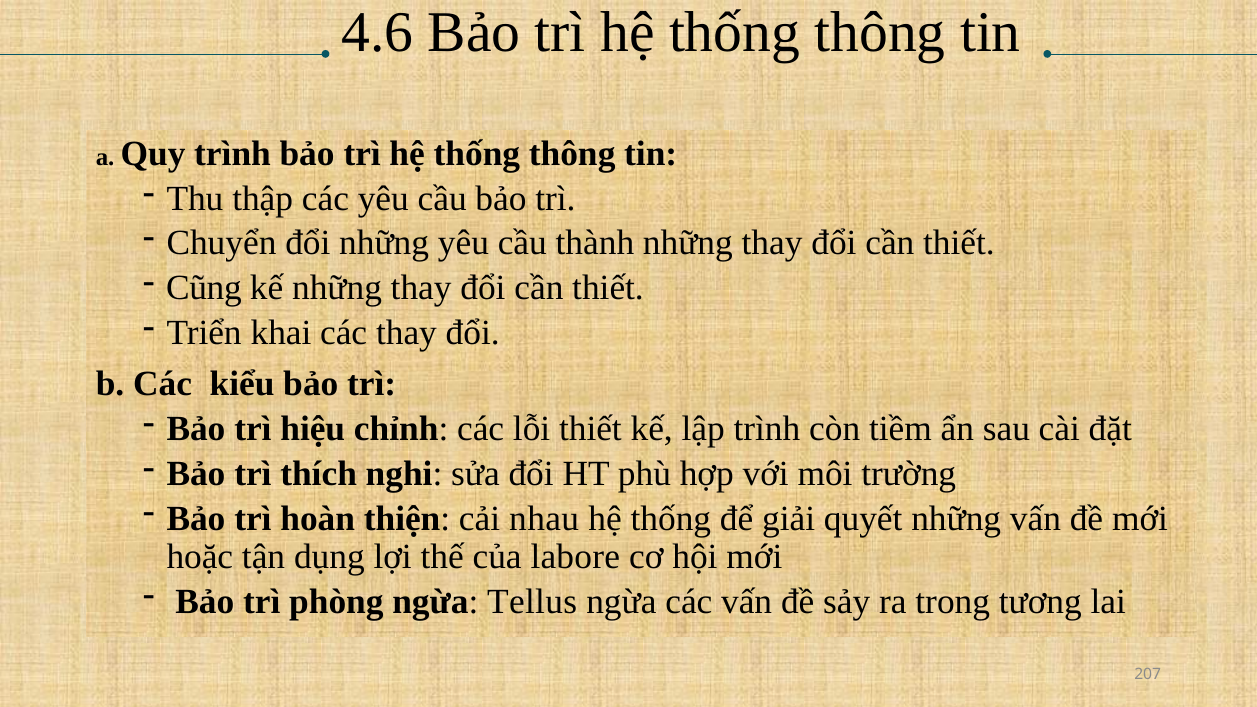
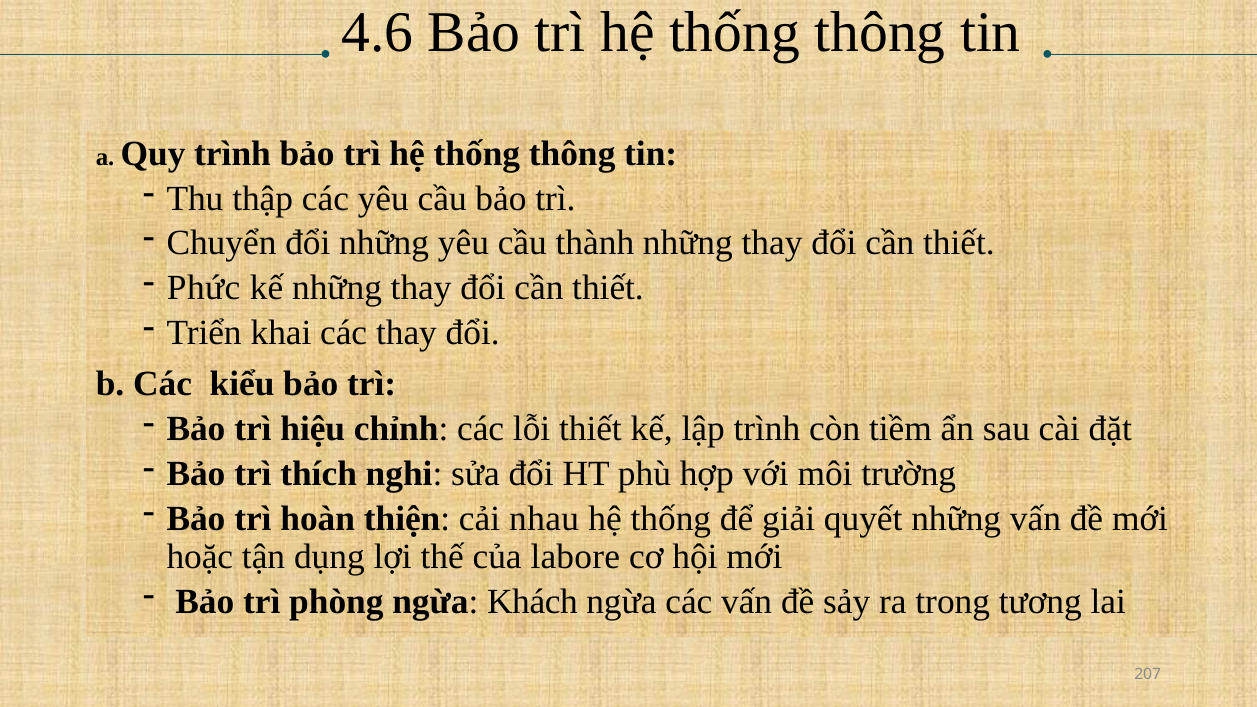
Cũng: Cũng -> Phức
Tellus: Tellus -> Khách
